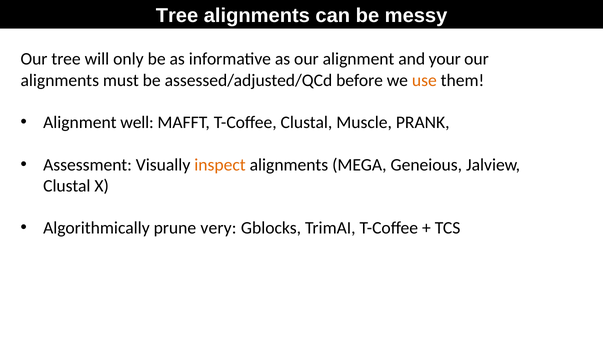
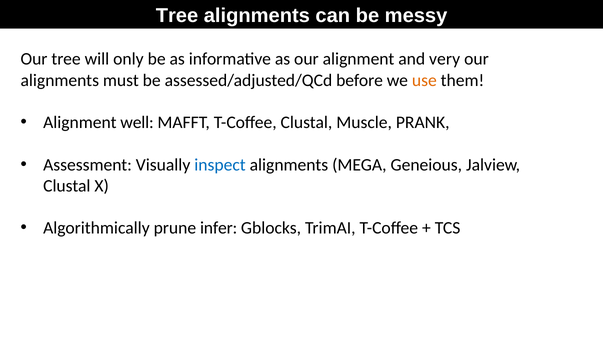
your: your -> very
inspect colour: orange -> blue
very: very -> infer
